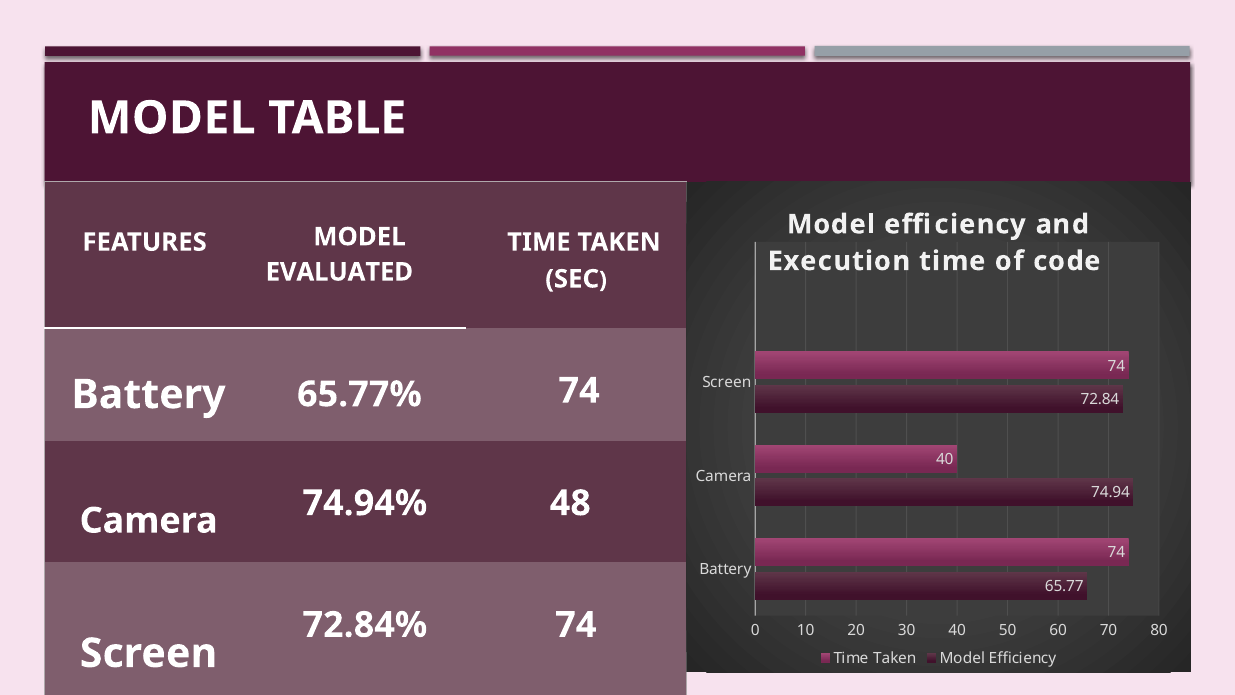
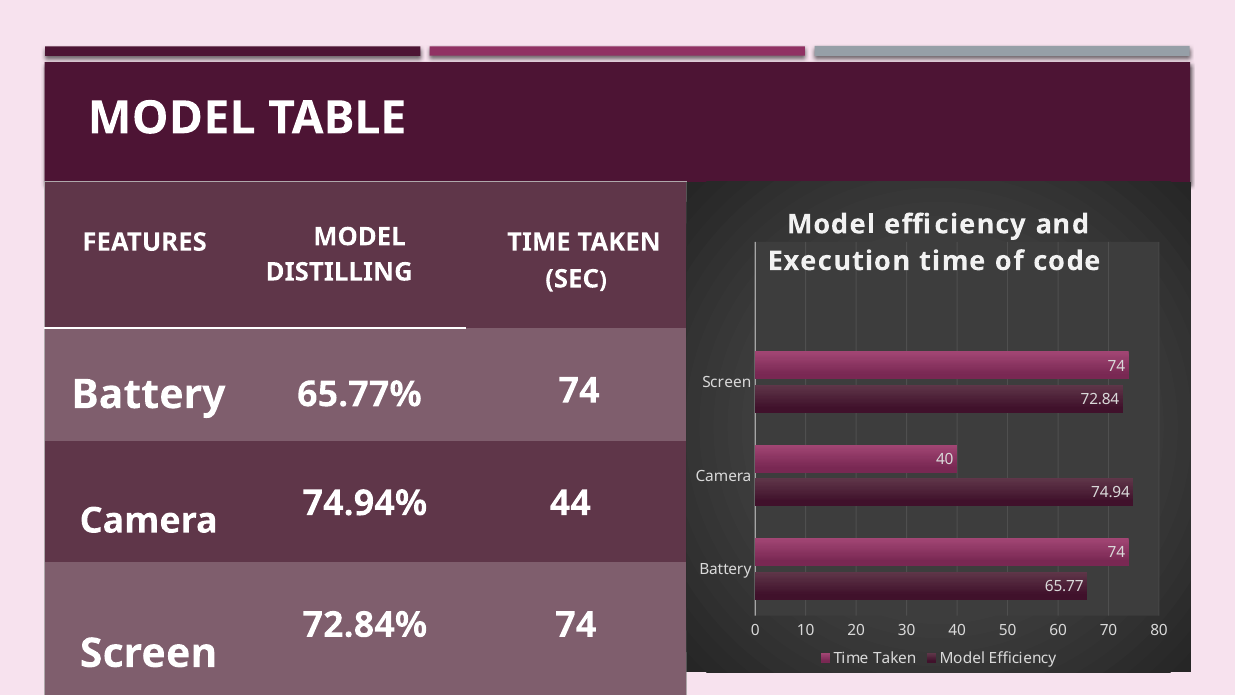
EVALUATED: EVALUATED -> DISTILLING
48: 48 -> 44
